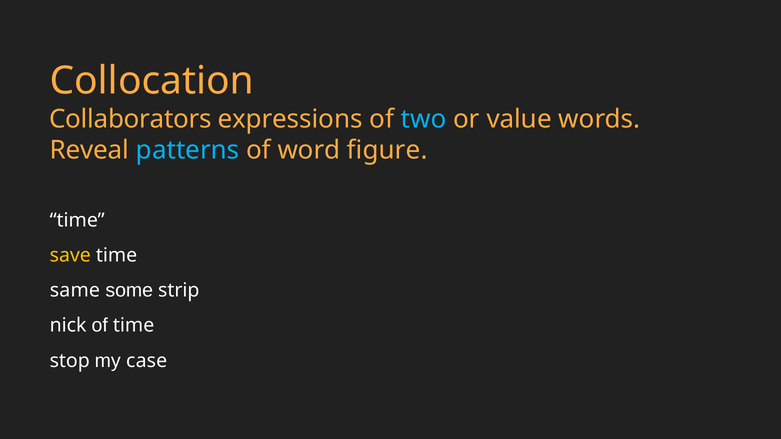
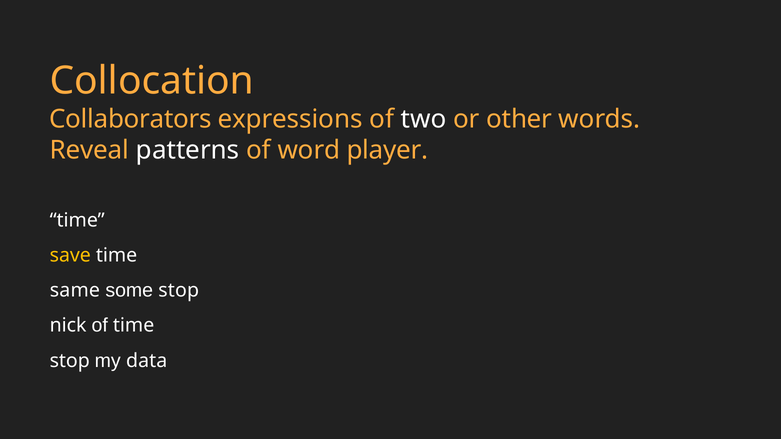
two colour: light blue -> white
value: value -> other
patterns colour: light blue -> white
figure: figure -> player
some strip: strip -> stop
case: case -> data
